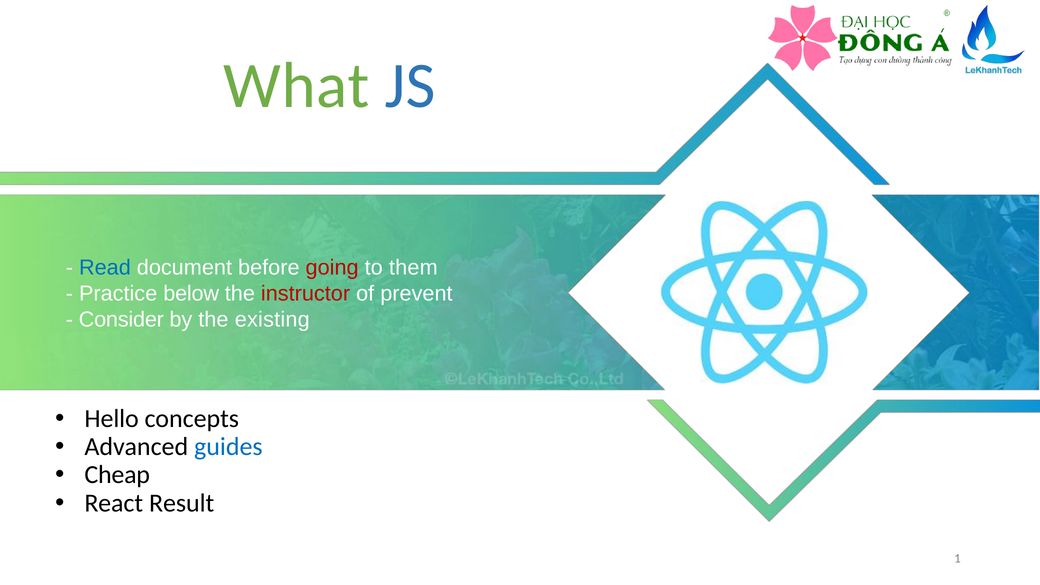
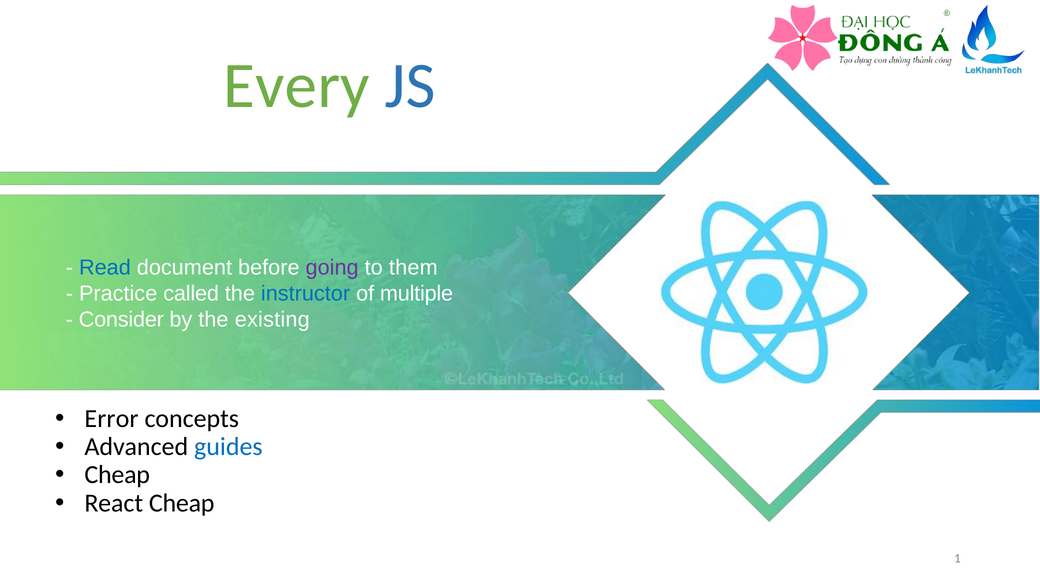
What: What -> Every
going colour: red -> purple
below: below -> called
instructor colour: red -> blue
prevent: prevent -> multiple
Hello: Hello -> Error
React Result: Result -> Cheap
